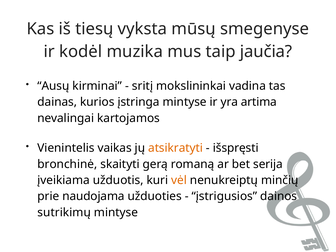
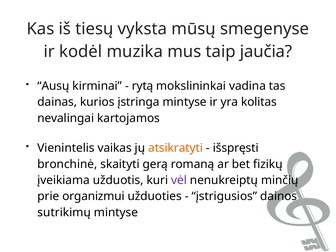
sritį: sritį -> rytą
artima: artima -> kolitas
serija: serija -> fizikų
vėl colour: orange -> purple
naudojama: naudojama -> organizmui
